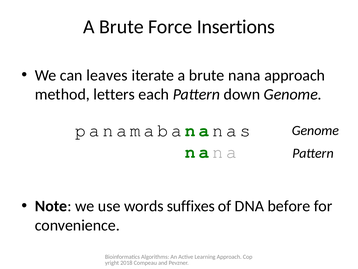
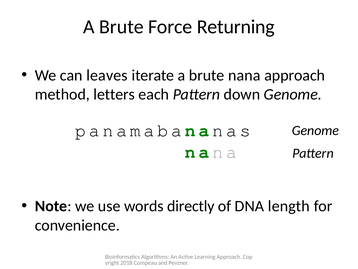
Insertions: Insertions -> Returning
suffixes: suffixes -> directly
before: before -> length
